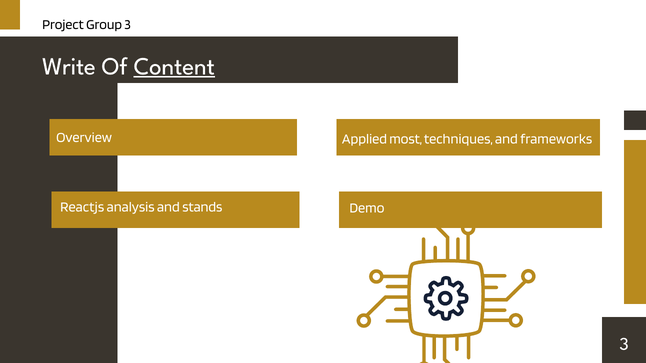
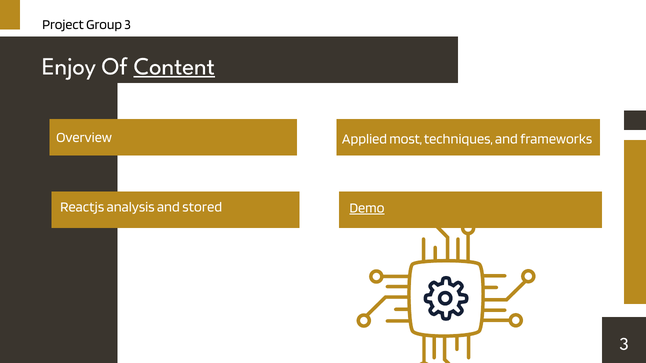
Write: Write -> Enjoy
stands: stands -> stored
Demo underline: none -> present
